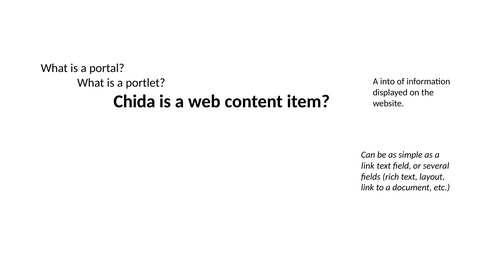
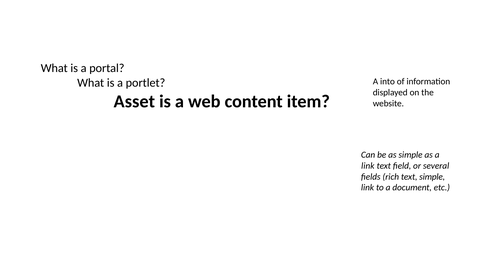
Chida: Chida -> Asset
text layout: layout -> simple
